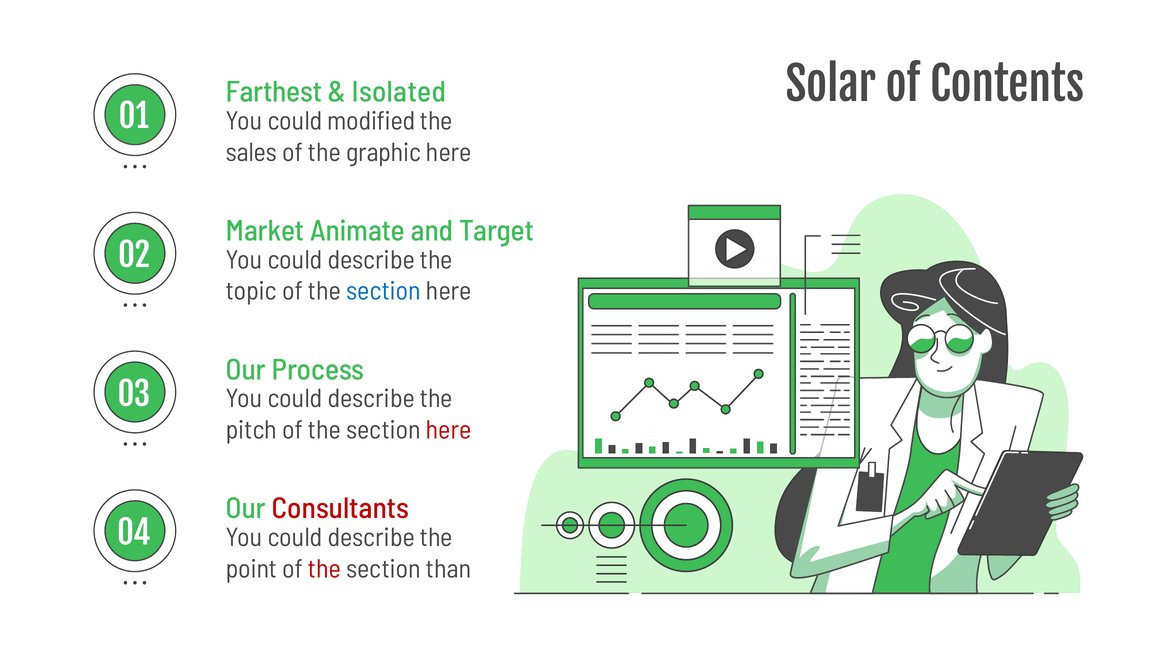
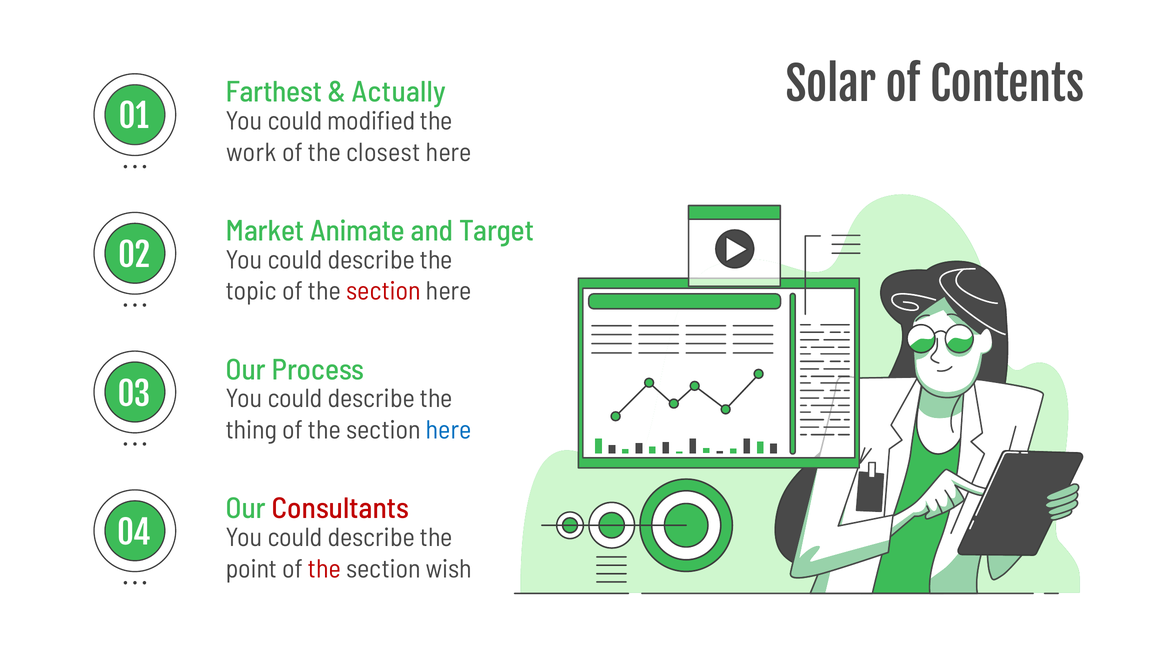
Isolated: Isolated -> Actually
sales: sales -> work
graphic: graphic -> closest
section at (383, 291) colour: blue -> red
pitch: pitch -> thing
here at (449, 430) colour: red -> blue
than: than -> wish
